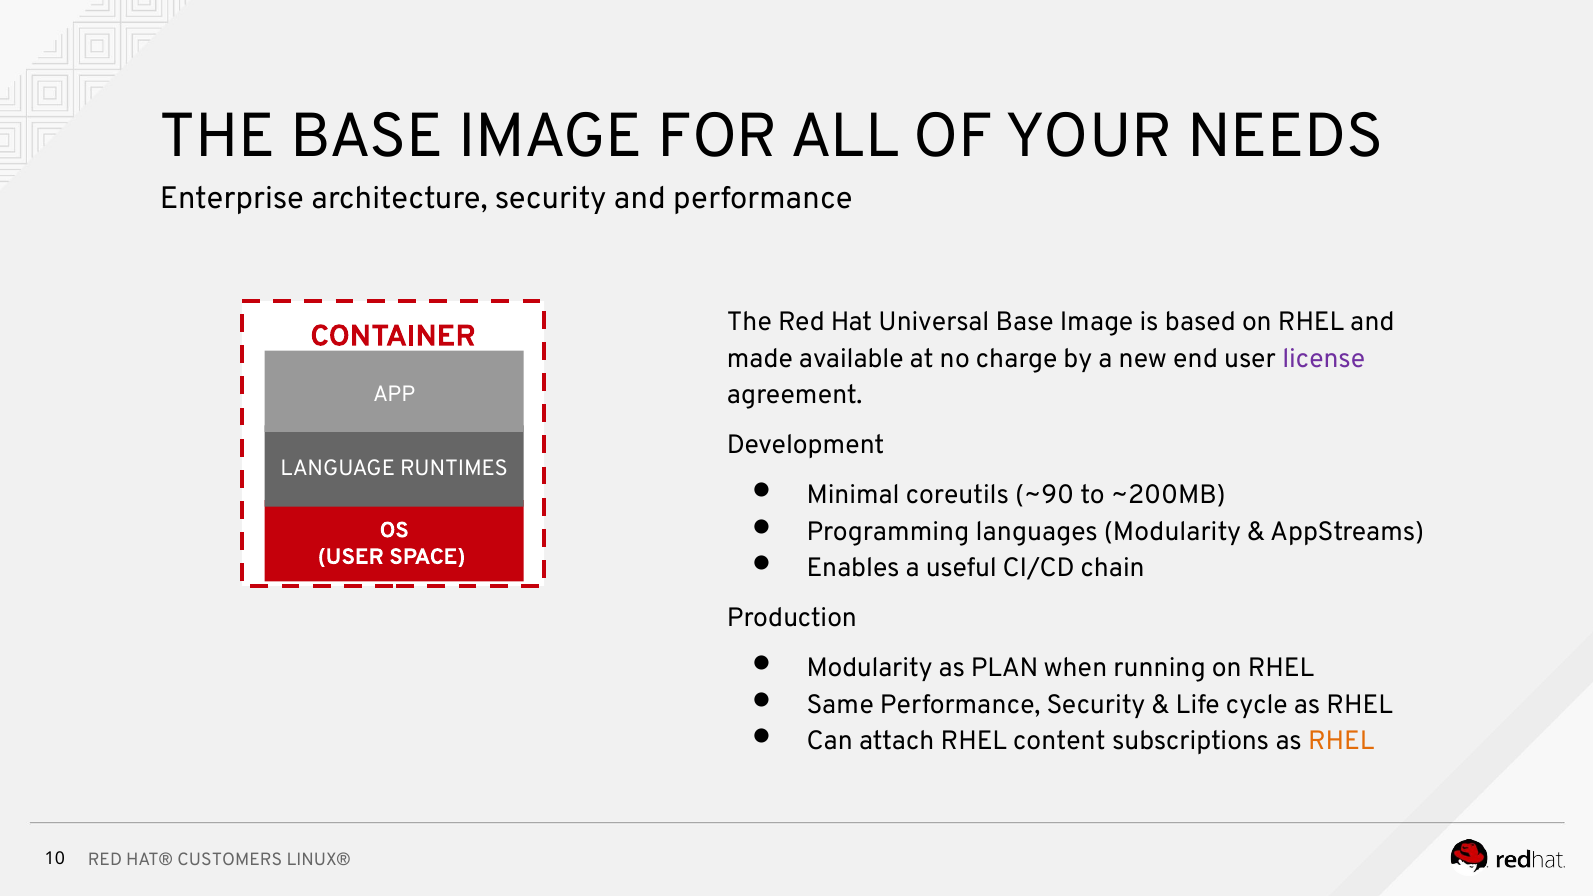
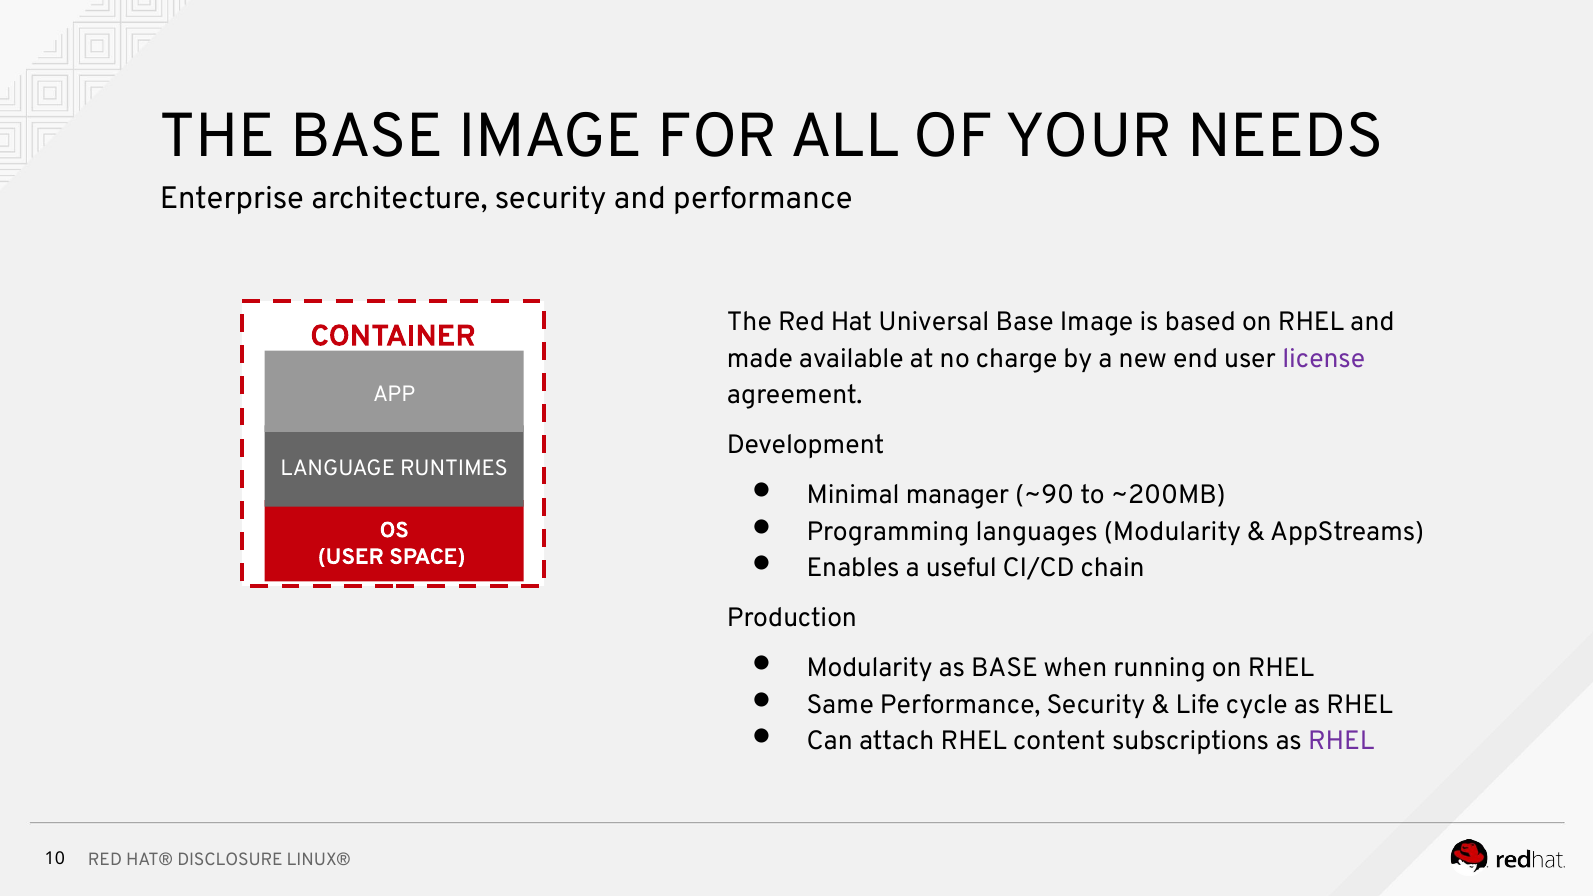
coreutils: coreutils -> manager
as PLAN: PLAN -> BASE
RHEL at (1341, 741) colour: orange -> purple
CUSTOMERS: CUSTOMERS -> DISCLOSURE
